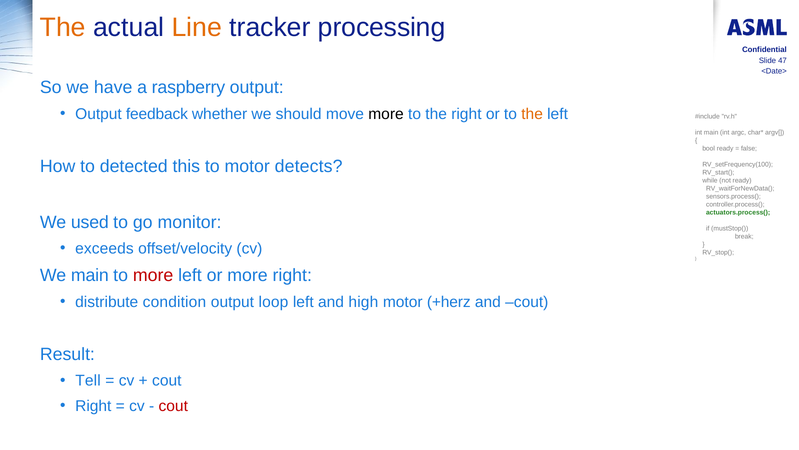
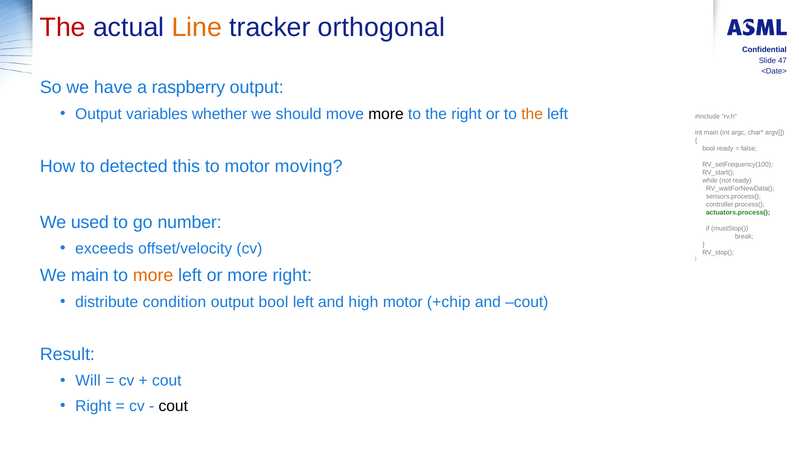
The at (63, 27) colour: orange -> red
processing: processing -> orthogonal
feedback: feedback -> variables
detects: detects -> moving
monitor: monitor -> number
more at (153, 275) colour: red -> orange
output loop: loop -> bool
+herz: +herz -> +chip
Tell: Tell -> Will
cout at (173, 406) colour: red -> black
